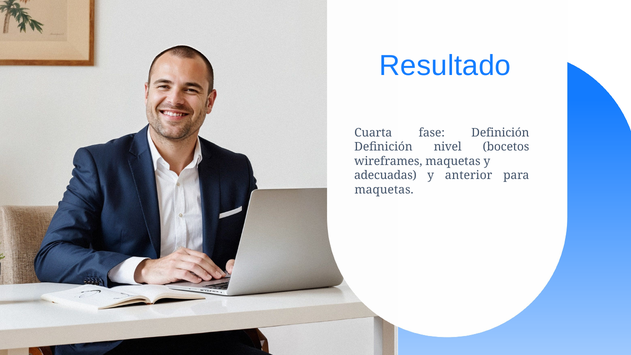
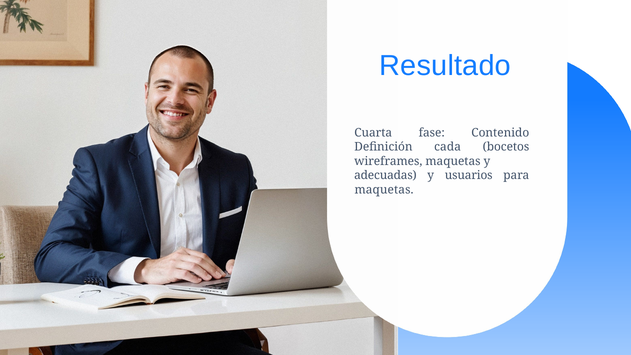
fase Definición: Definición -> Contenido
nivel: nivel -> cada
anterior: anterior -> usuarios
